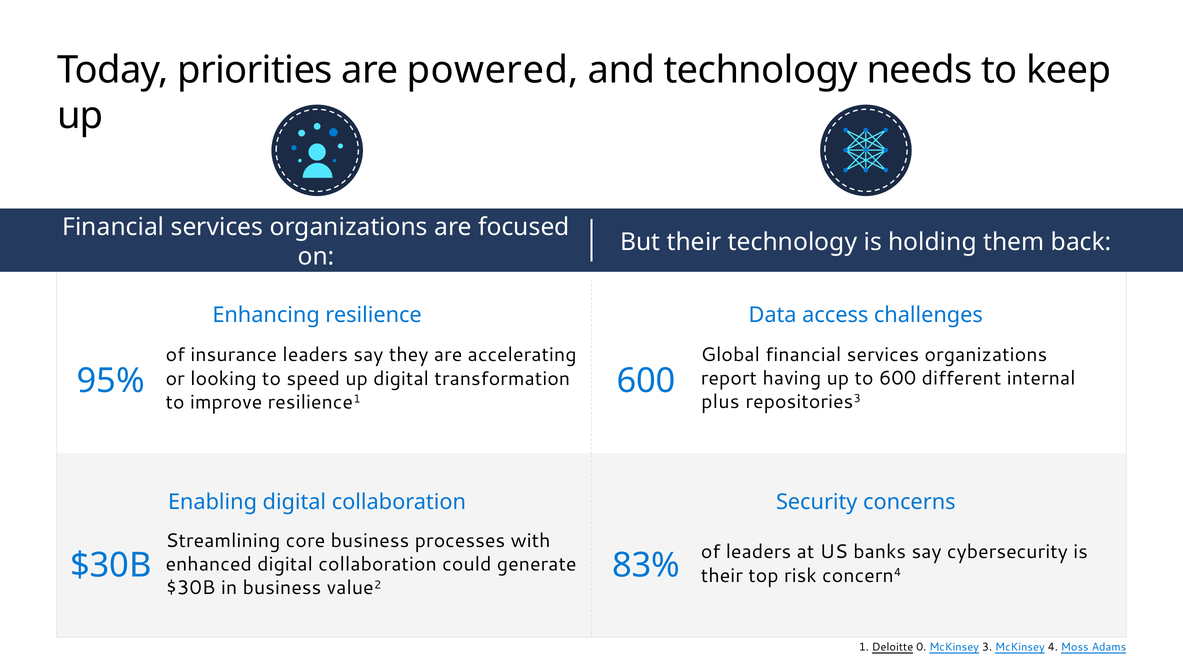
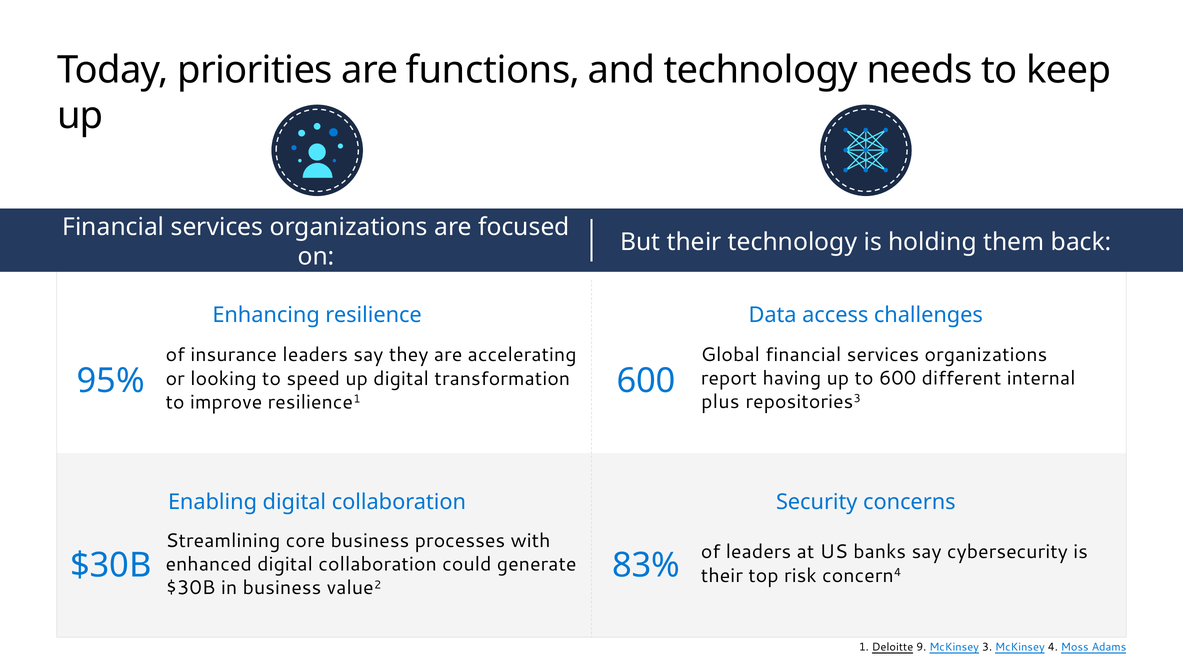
powered: powered -> functions
0: 0 -> 9
